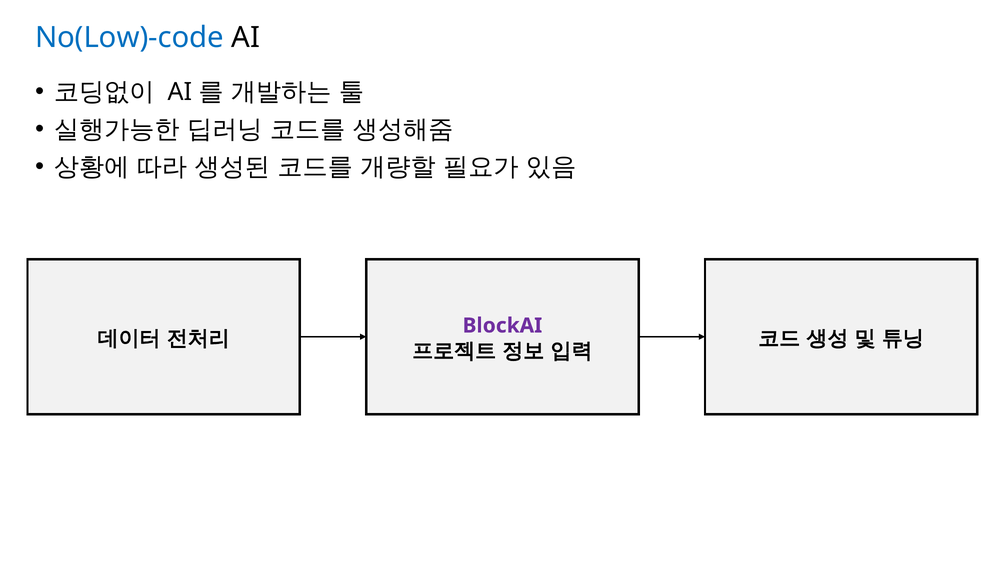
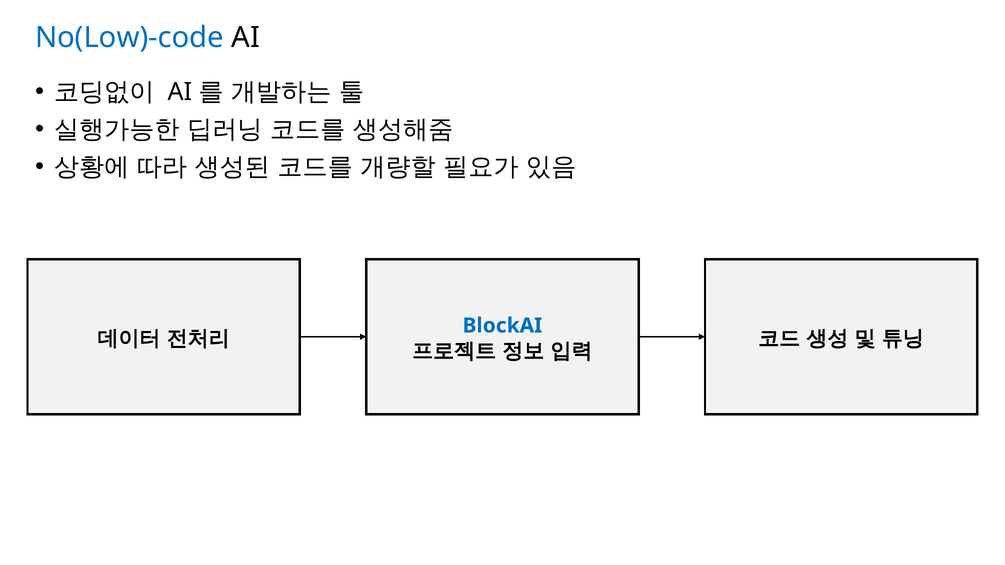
BlockAI colour: purple -> blue
